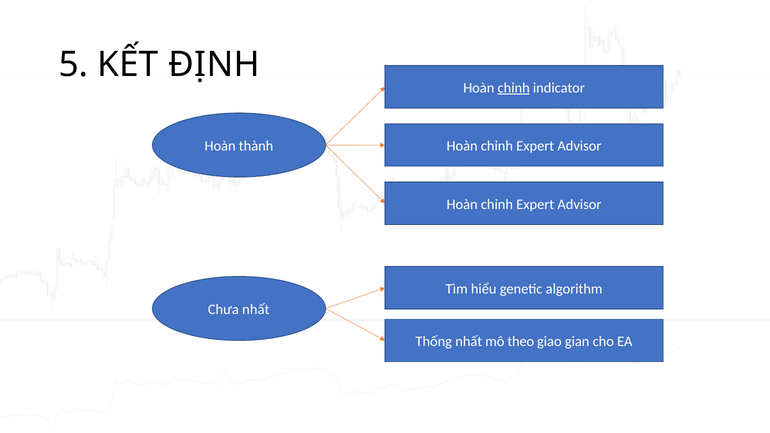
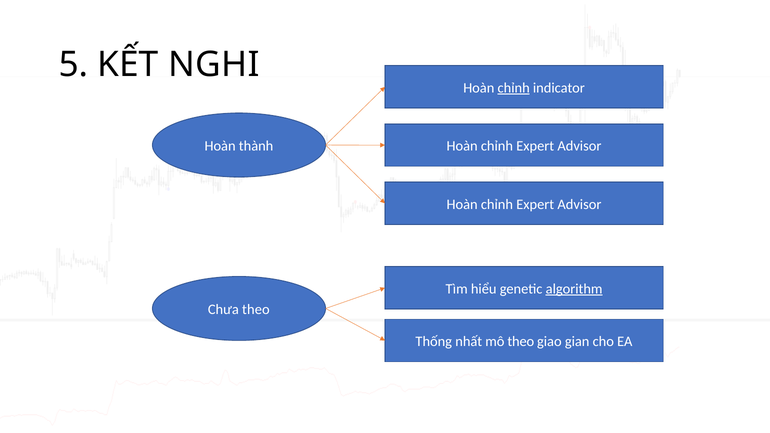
ĐỊNH: ĐỊNH -> NGHI
algorithm underline: none -> present
Chưa nhất: nhất -> theo
